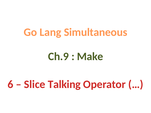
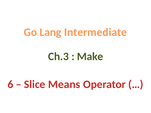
Simultaneous: Simultaneous -> Intermediate
Ch.9: Ch.9 -> Ch.3
Talking: Talking -> Means
